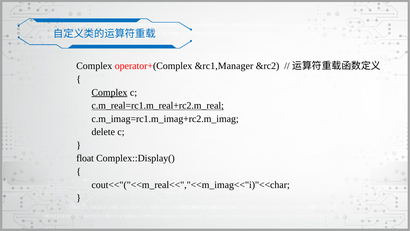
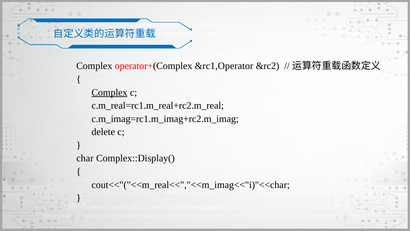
&rc1,Manager: &rc1,Manager -> &rc1,Operator
c.m_real=rc1.m_real+rc2.m_real underline: present -> none
float: float -> char
